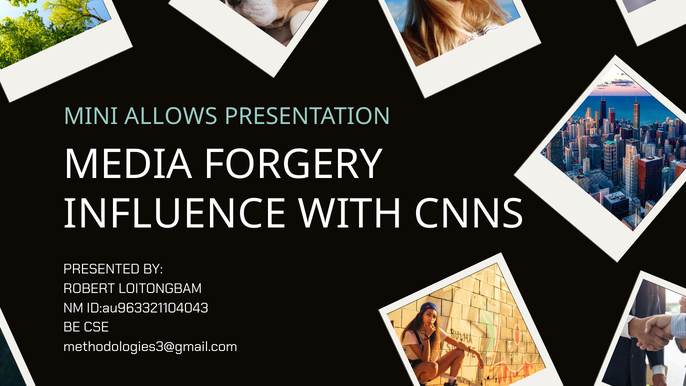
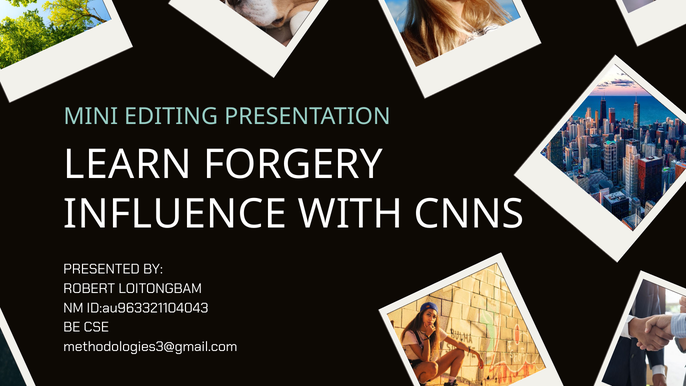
ALLOWS: ALLOWS -> EDITING
MEDIA: MEDIA -> LEARN
